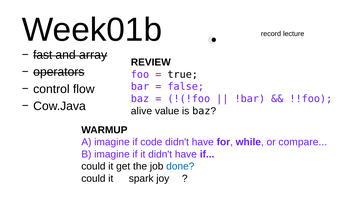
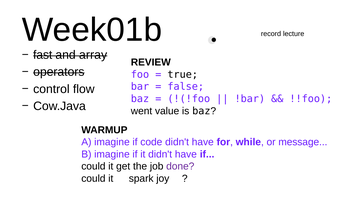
alive: alive -> went
compare: compare -> message
done colour: blue -> purple
